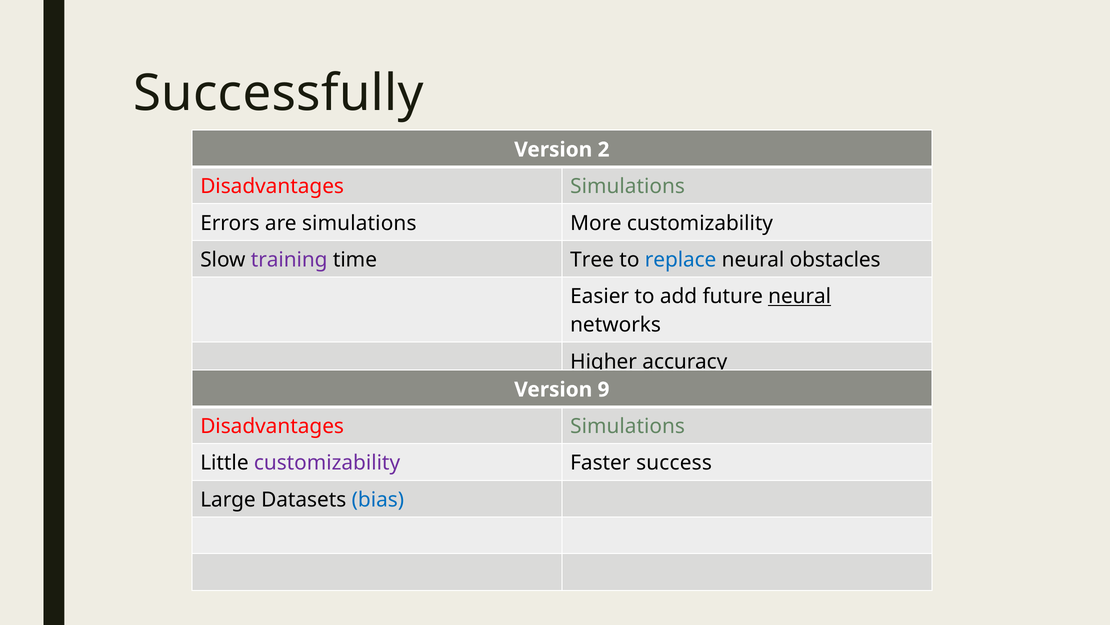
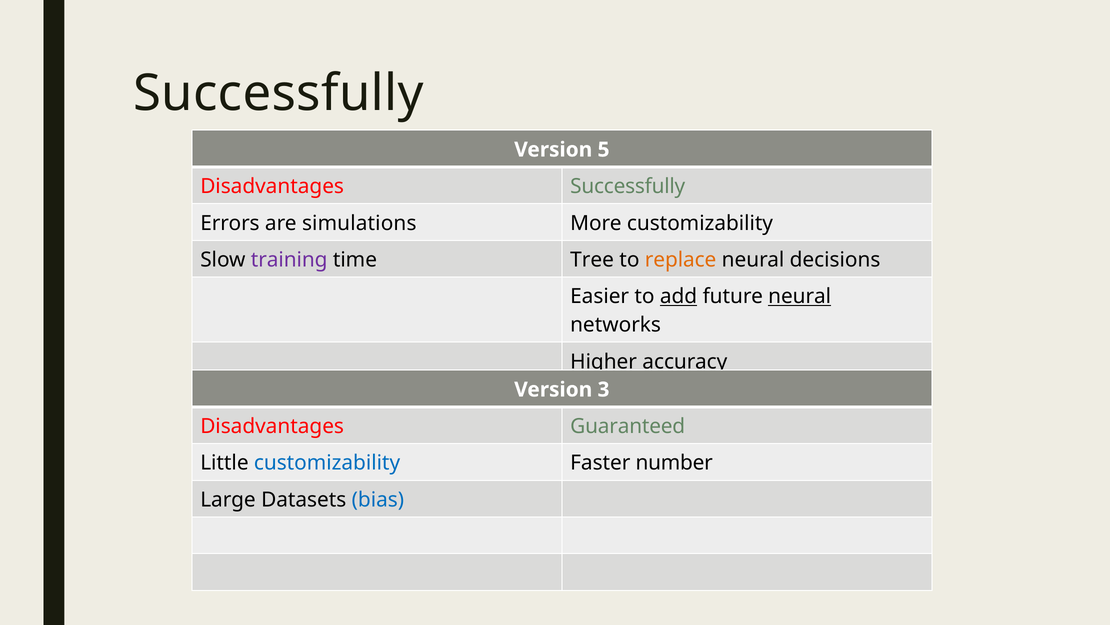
2: 2 -> 5
Simulations at (628, 186): Simulations -> Successfully
replace colour: blue -> orange
obstacles: obstacles -> decisions
add underline: none -> present
9: 9 -> 3
Simulations at (628, 426): Simulations -> Guaranteed
customizability at (327, 463) colour: purple -> blue
success: success -> number
